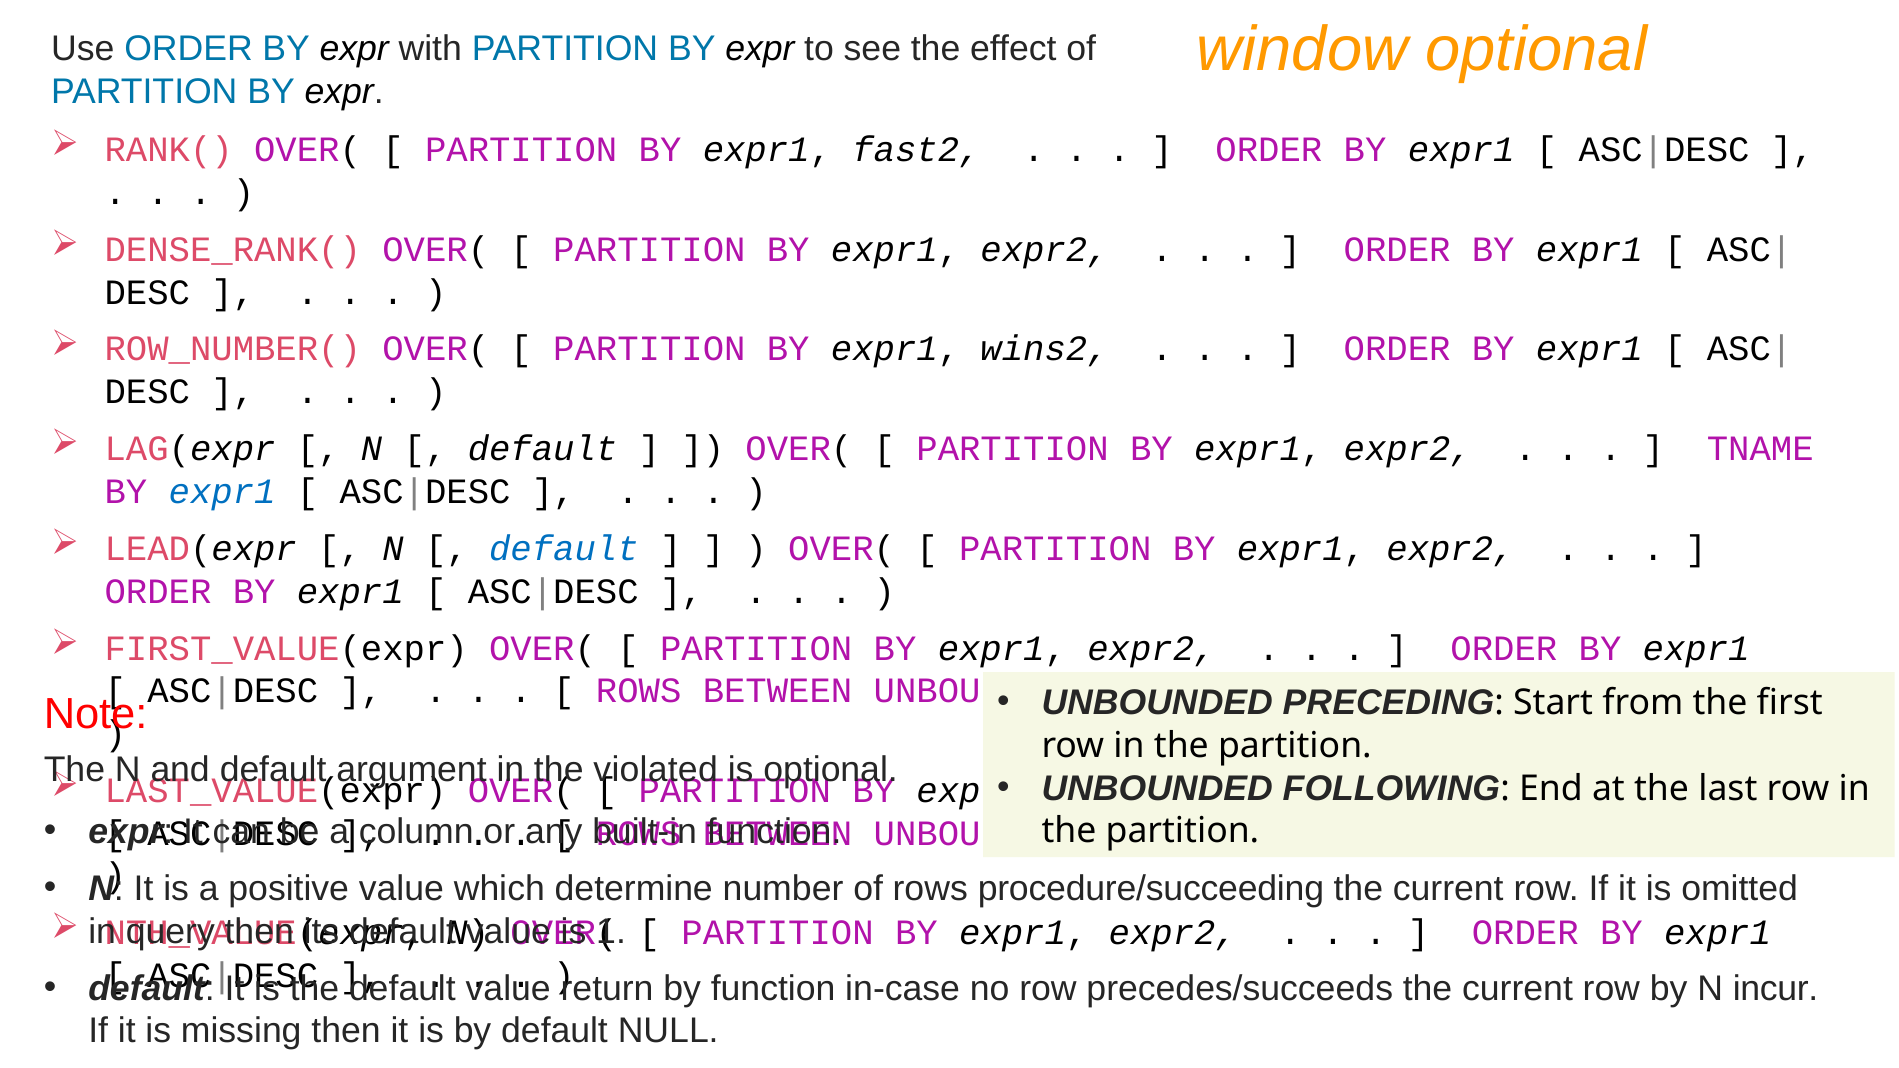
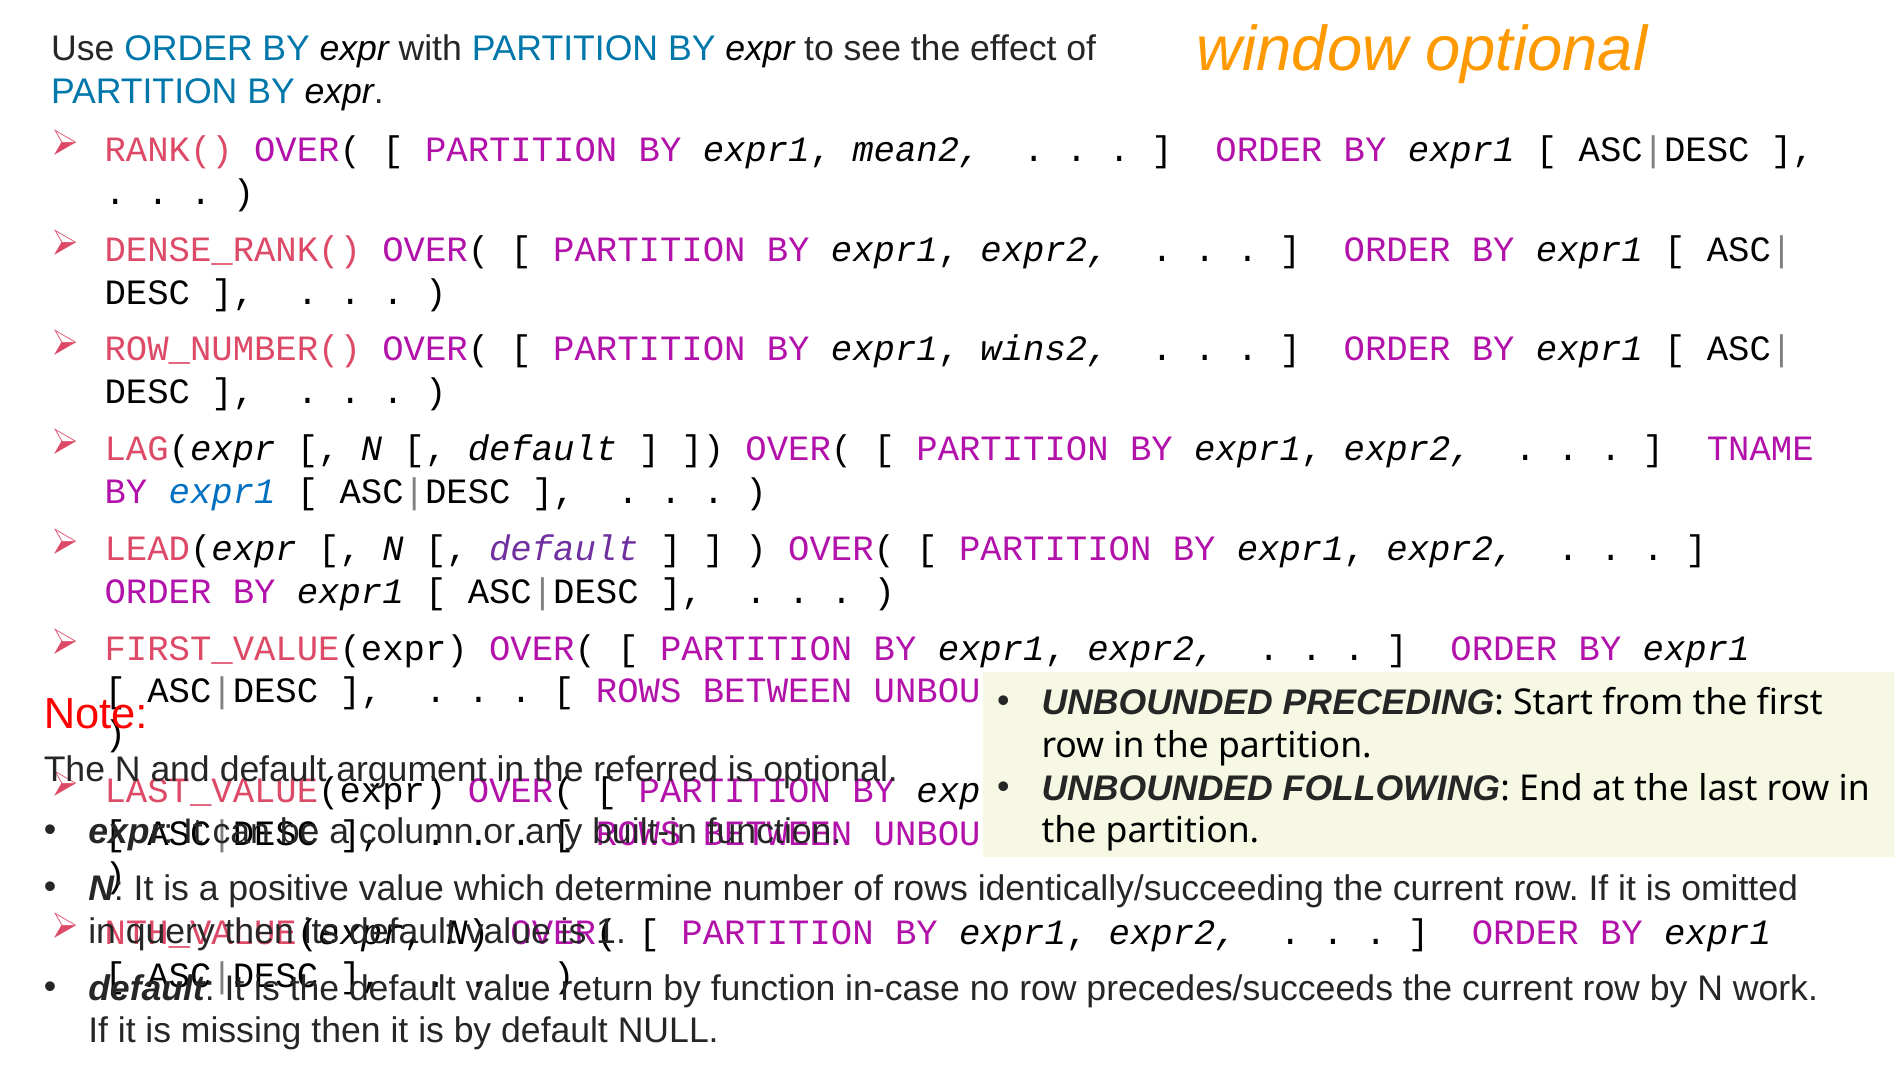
fast2: fast2 -> mean2
default at (564, 549) colour: blue -> purple
violated: violated -> referred
procedure/succeeding: procedure/succeeding -> identically/succeeding
incur: incur -> work
